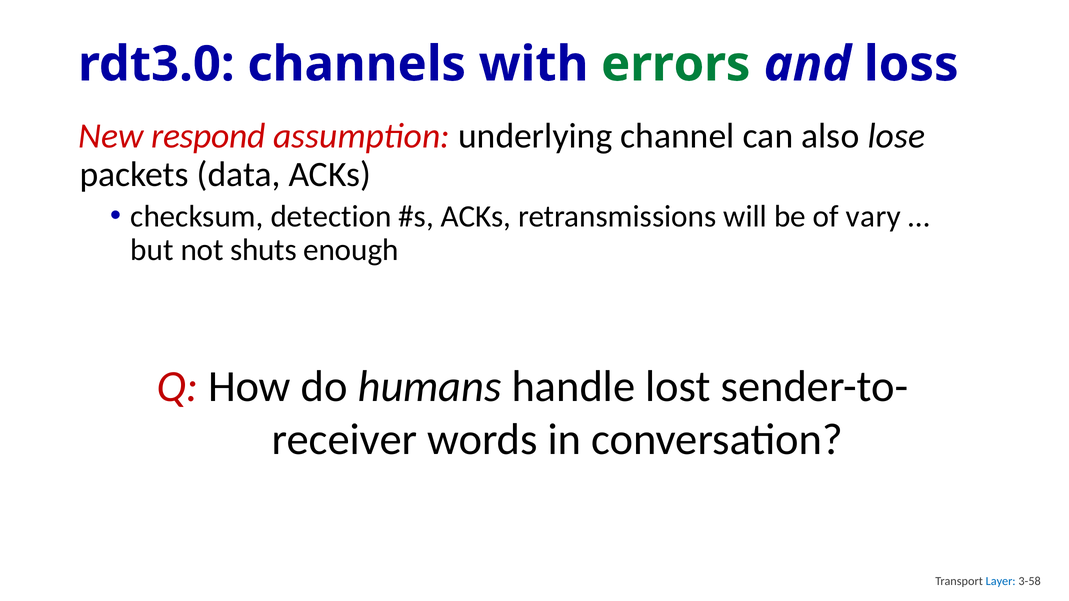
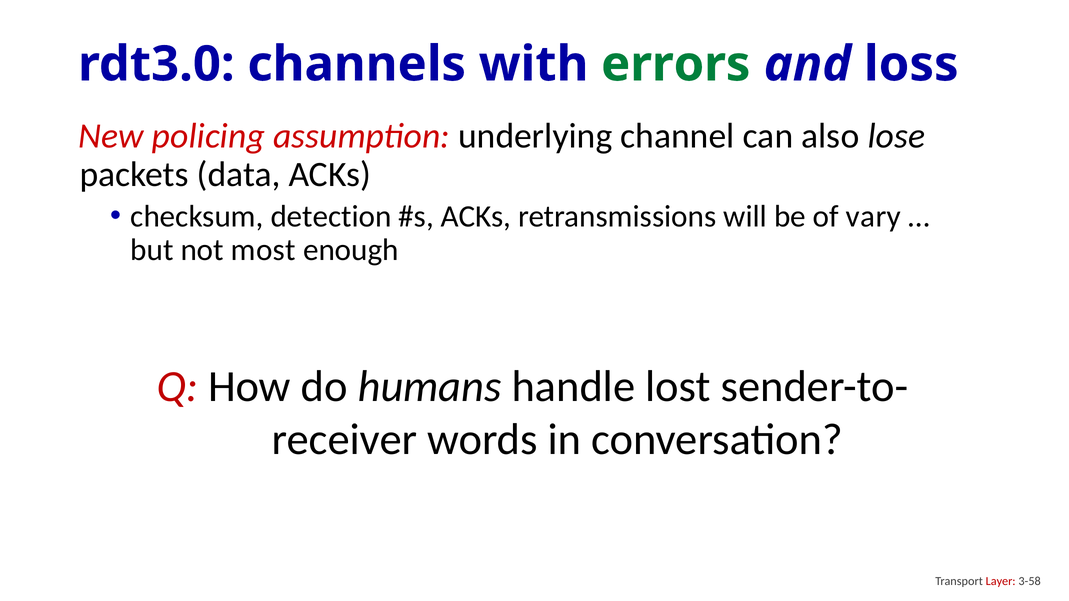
respond: respond -> policing
shuts: shuts -> most
Layer colour: blue -> red
